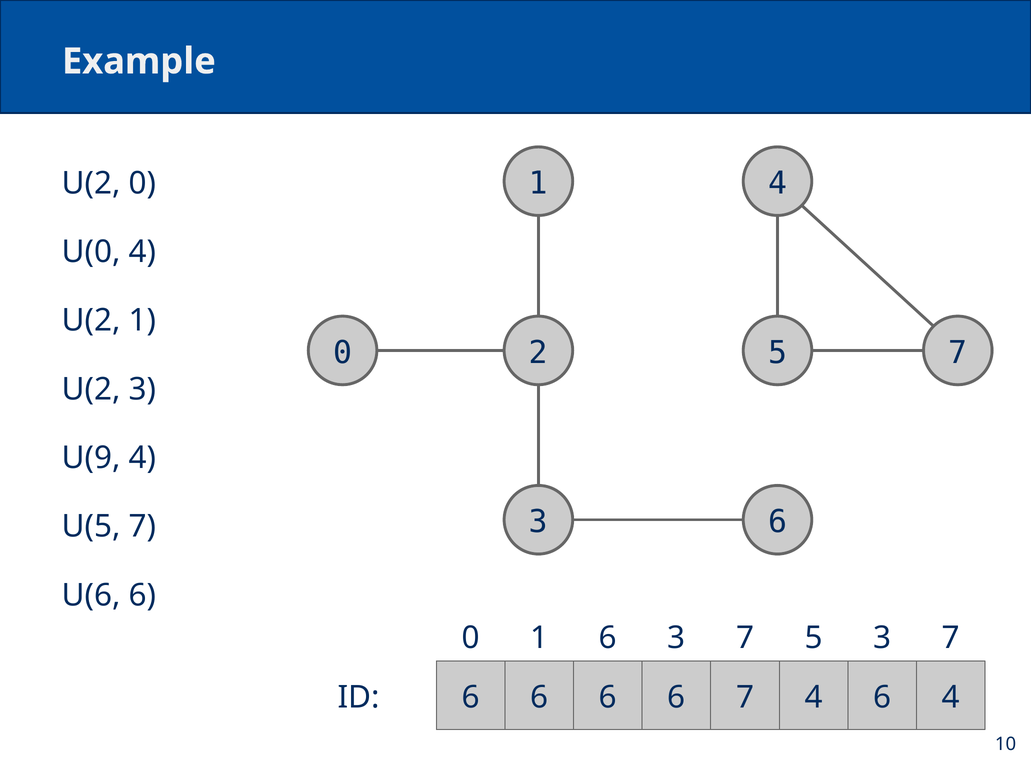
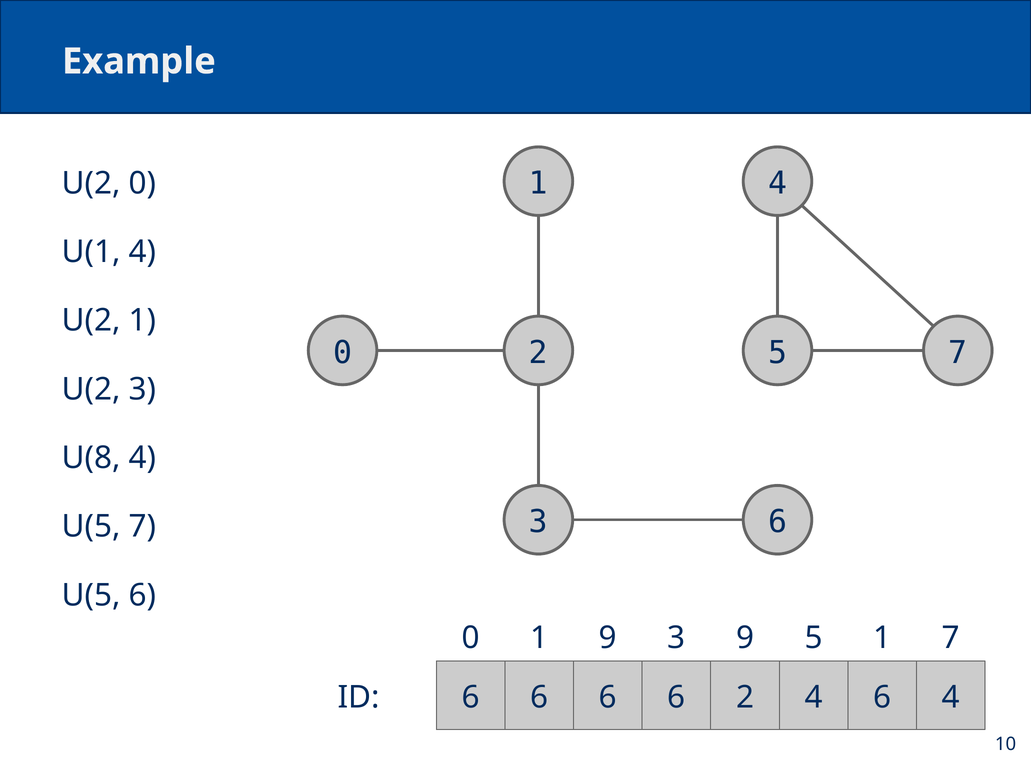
U(0: U(0 -> U(1
U(9: U(9 -> U(8
U(6 at (91, 595): U(6 -> U(5
6 at (608, 637): 6 -> 9
7 at (745, 637): 7 -> 9
3 at (882, 637): 3 -> 1
7 at (745, 697): 7 -> 2
